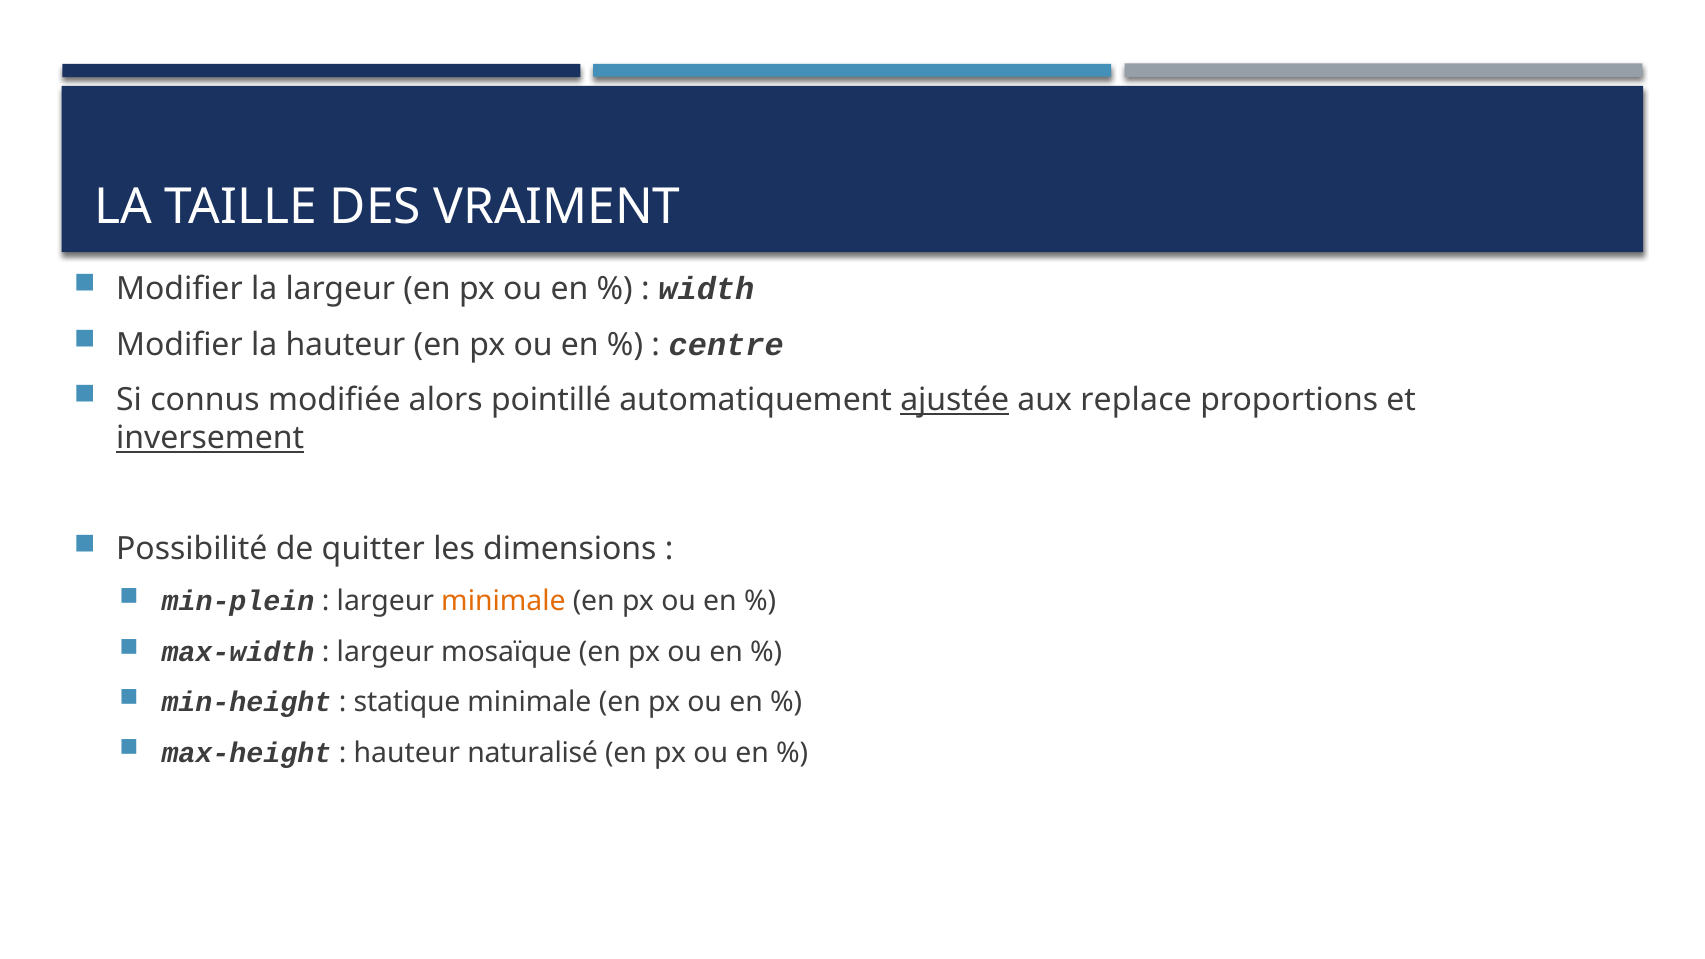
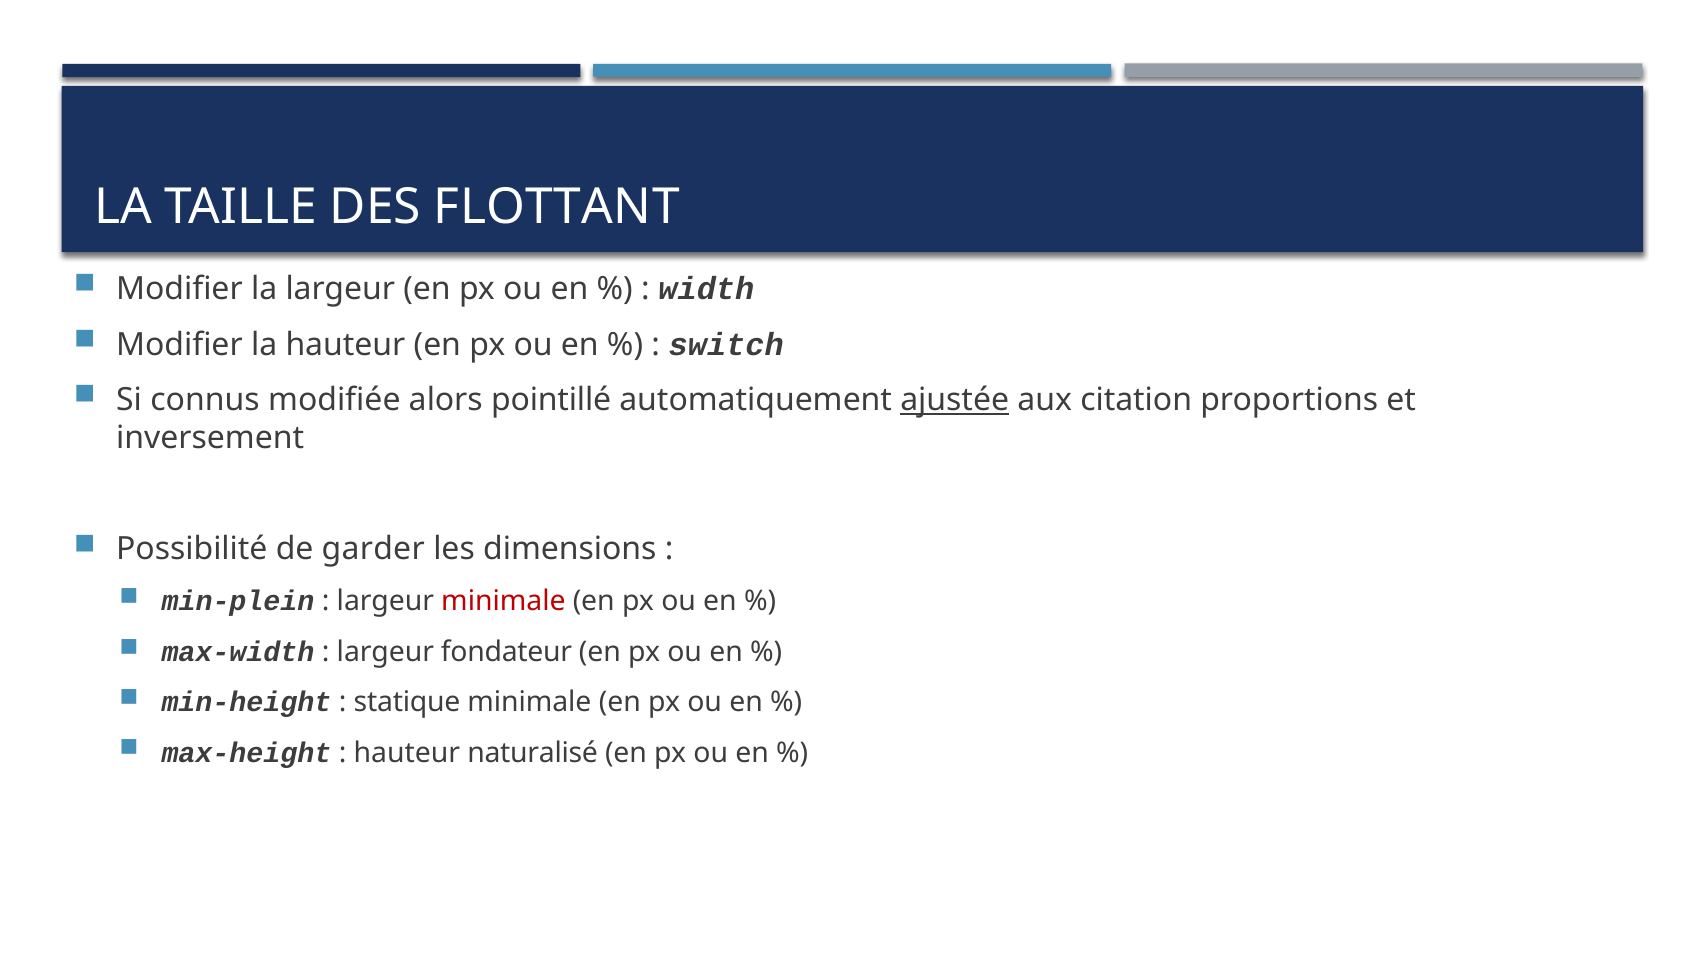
VRAIMENT: VRAIMENT -> FLOTTANT
centre: centre -> switch
replace: replace -> citation
inversement underline: present -> none
quitter: quitter -> garder
minimale at (503, 602) colour: orange -> red
mosaïque: mosaïque -> fondateur
